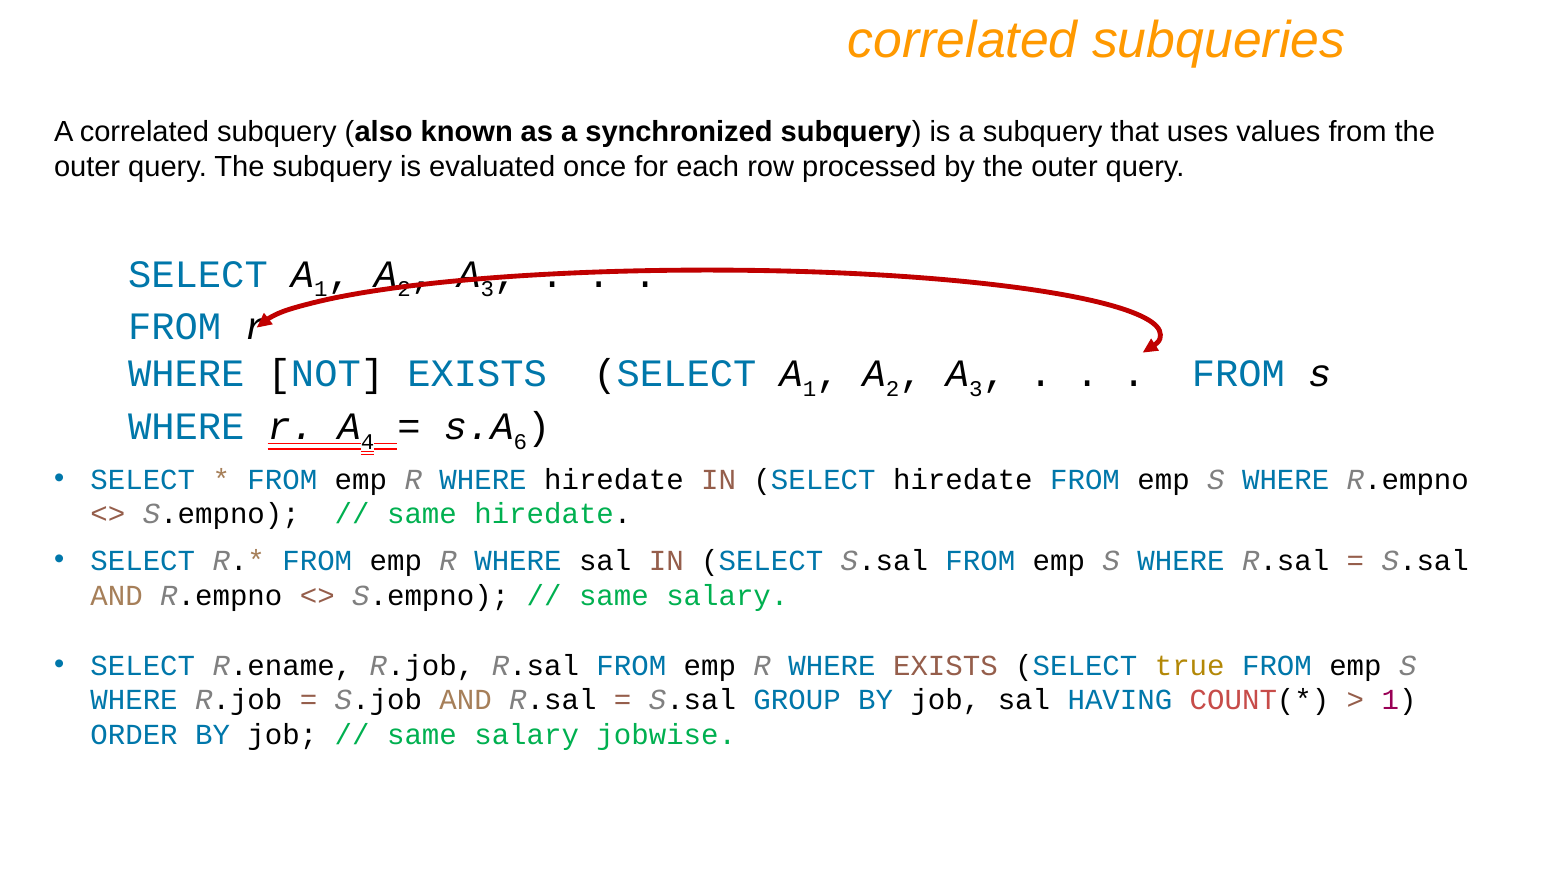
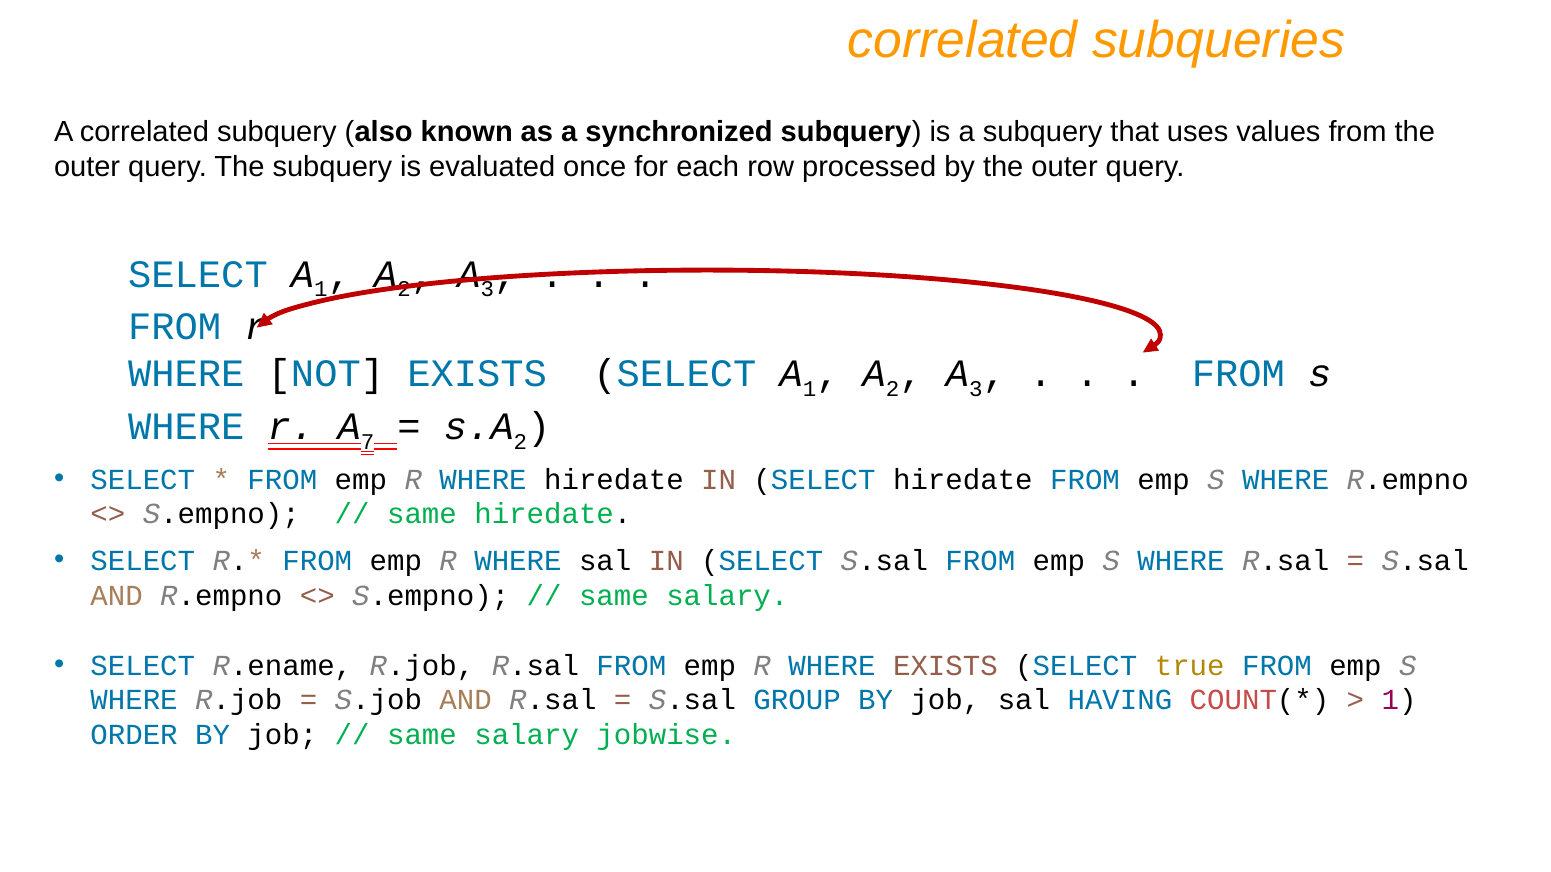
4: 4 -> 7
6 at (520, 442): 6 -> 2
